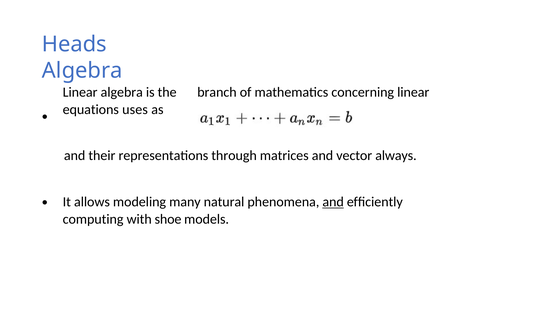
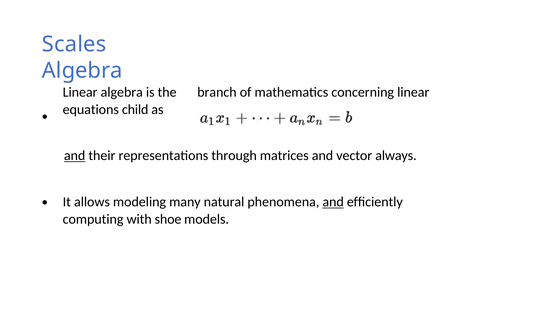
Heads: Heads -> Scales
uses: uses -> child
and at (75, 156) underline: none -> present
